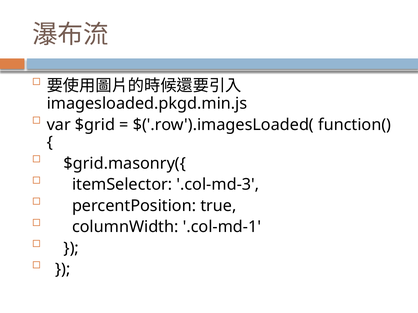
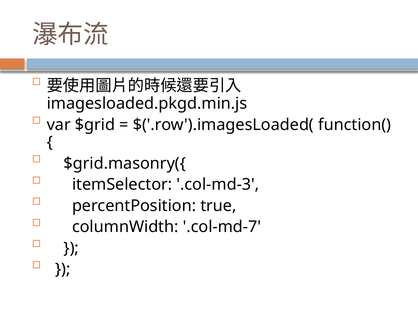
.col-md-1: .col-md-1 -> .col-md-7
